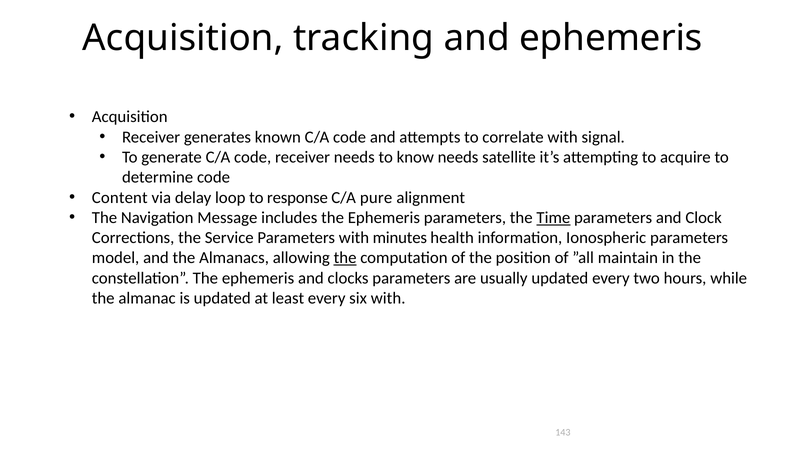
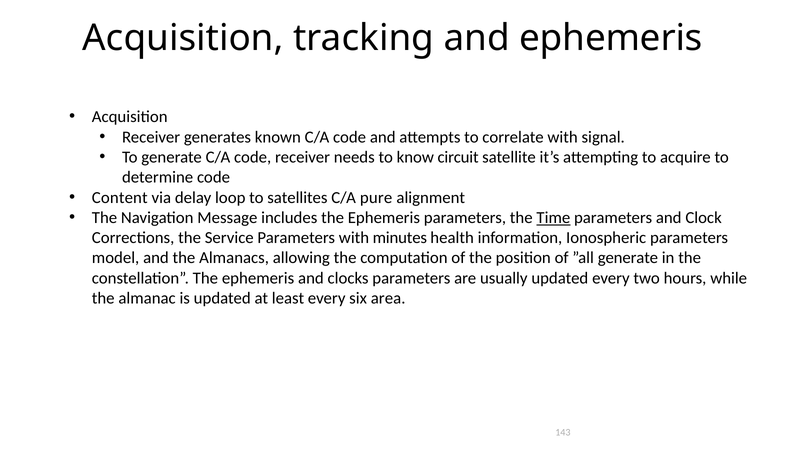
know needs: needs -> circuit
response: response -> satellites
the at (345, 258) underline: present -> none
”all maintain: maintain -> generate
six with: with -> area
